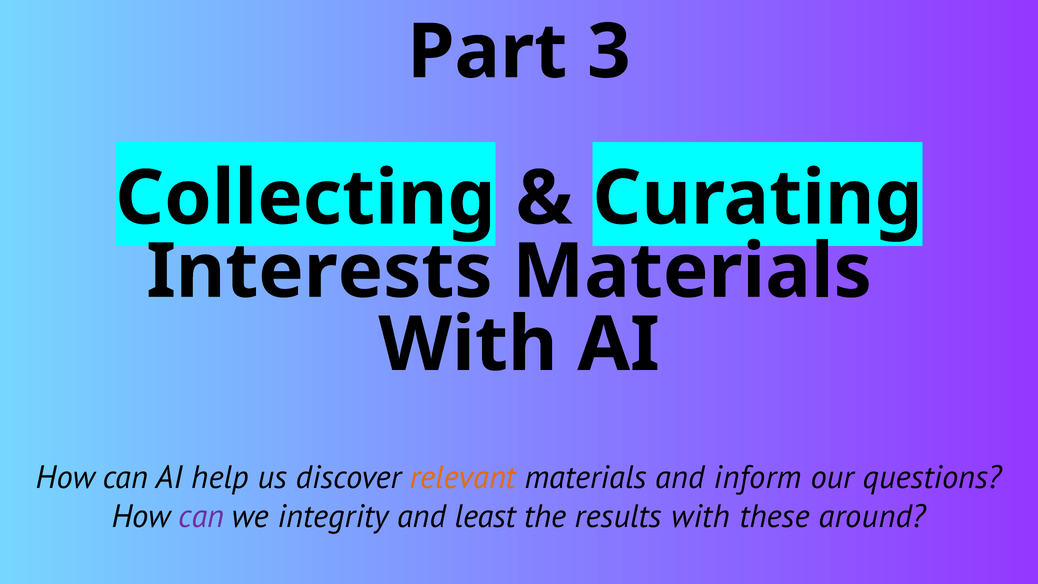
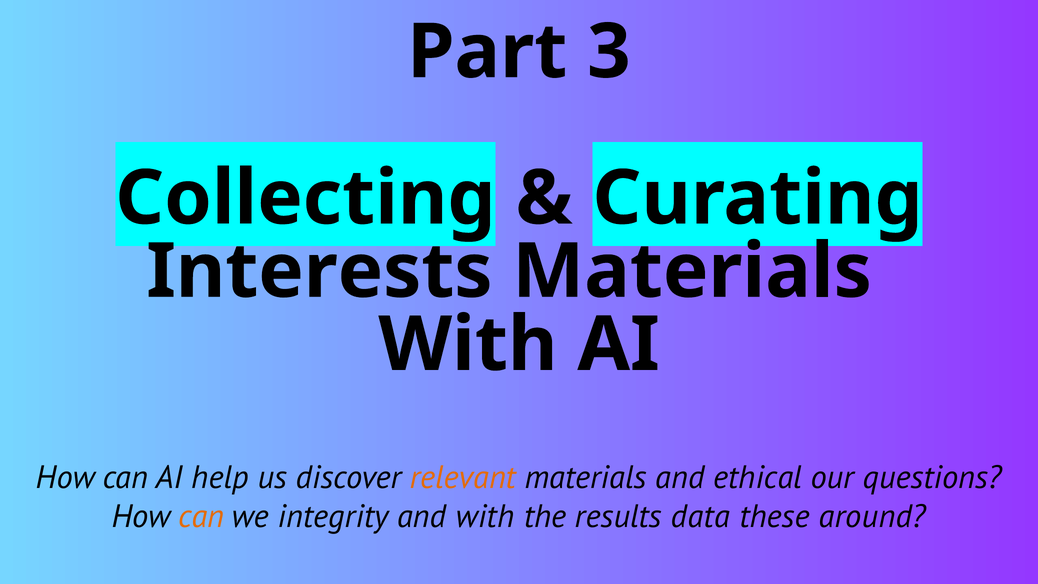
inform: inform -> ethical
can at (201, 516) colour: purple -> orange
and least: least -> with
results with: with -> data
